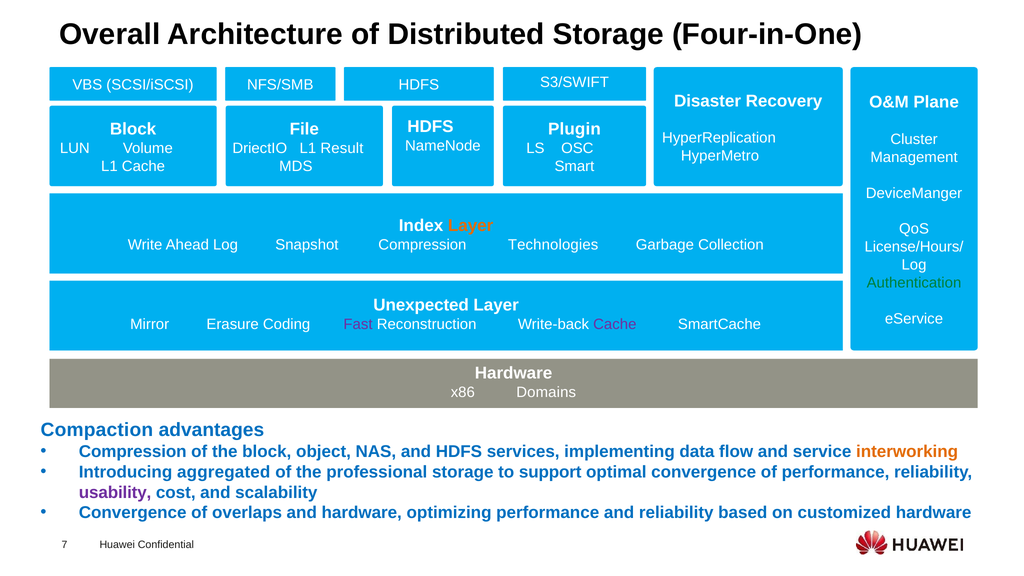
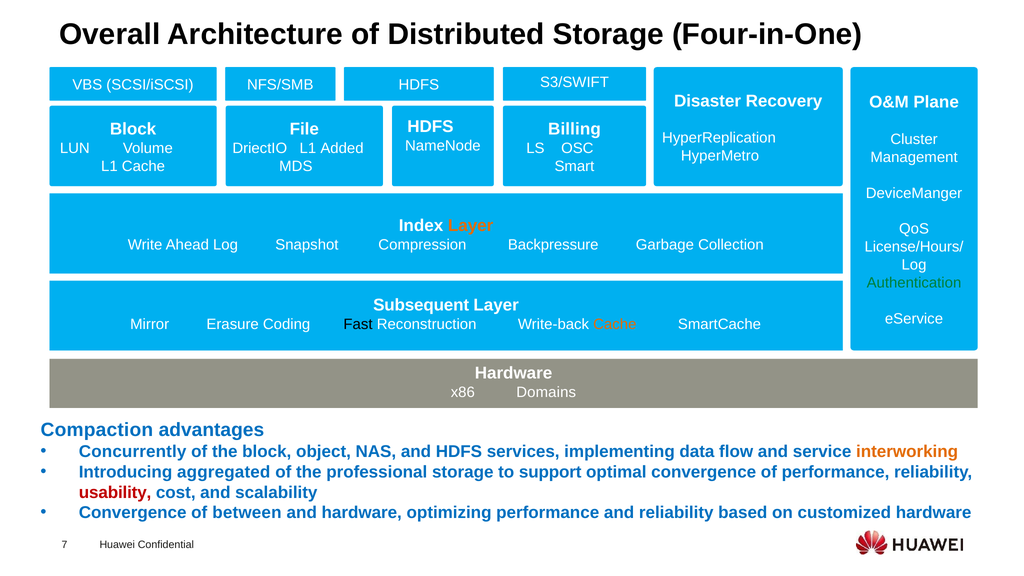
Plugin: Plugin -> Billing
Result: Result -> Added
Technologies: Technologies -> Backpressure
Unexpected: Unexpected -> Subsequent
Fast colour: purple -> black
Cache at (615, 324) colour: purple -> orange
Compression at (133, 451): Compression -> Concurrently
usability colour: purple -> red
overlaps: overlaps -> between
